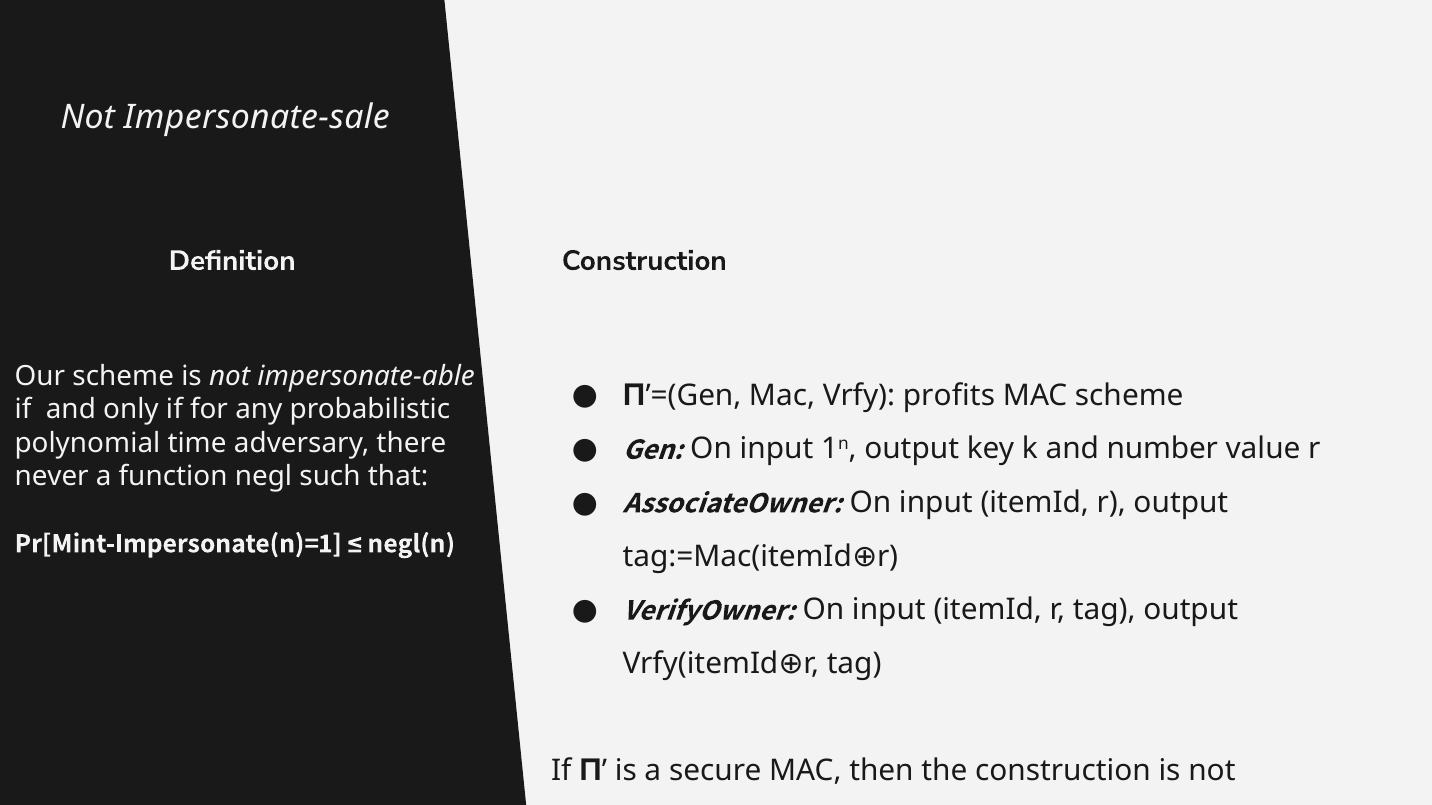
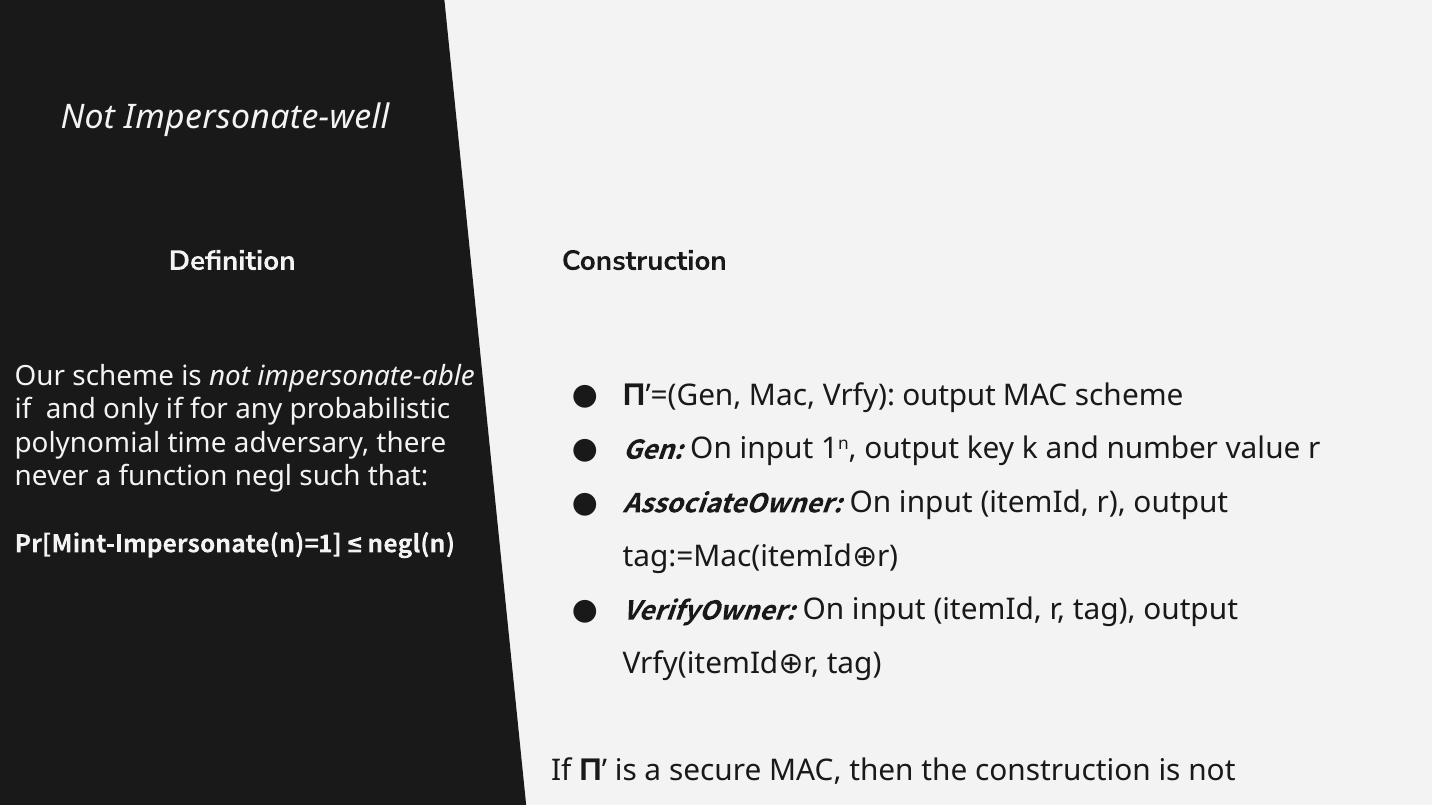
Impersonate-sale: Impersonate-sale -> Impersonate-well
Vrfy profits: profits -> output
